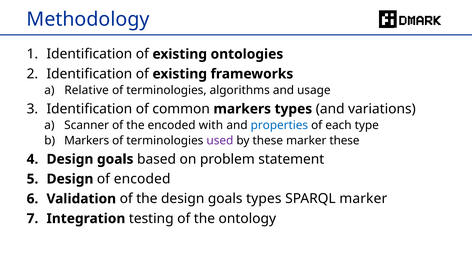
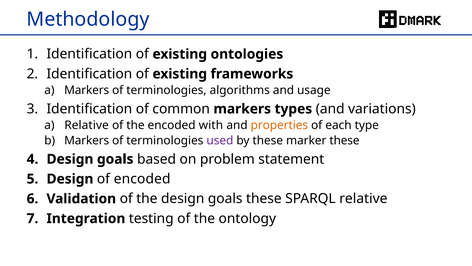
Relative at (87, 90): Relative -> Markers
Scanner at (87, 125): Scanner -> Relative
properties colour: blue -> orange
goals types: types -> these
SPARQL marker: marker -> relative
